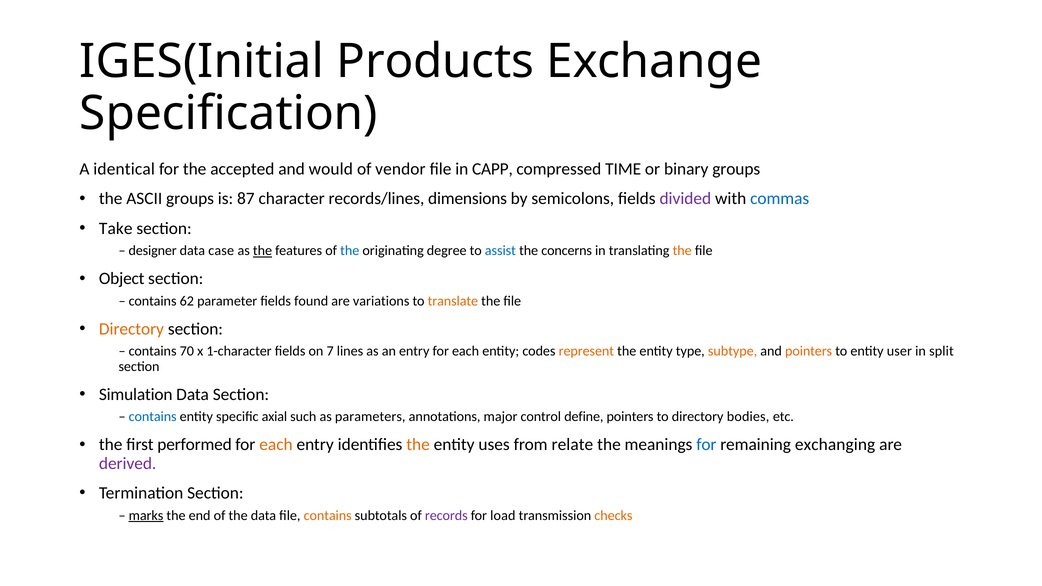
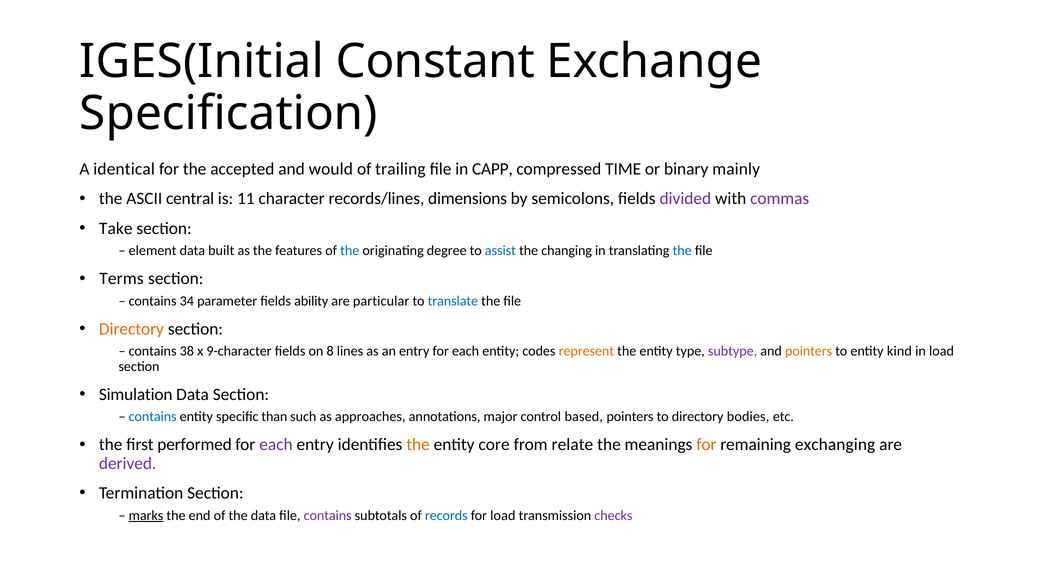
Products: Products -> Constant
vendor: vendor -> trailing
binary groups: groups -> mainly
ASCII groups: groups -> central
87: 87 -> 11
commas colour: blue -> purple
designer: designer -> element
case: case -> built
the at (263, 251) underline: present -> none
concerns: concerns -> changing
the at (682, 251) colour: orange -> blue
Object: Object -> Terms
62: 62 -> 34
found: found -> ability
variations: variations -> particular
translate colour: orange -> blue
70: 70 -> 38
1-character: 1-character -> 9-character
7: 7 -> 8
subtype colour: orange -> purple
user: user -> kind
in split: split -> load
axial: axial -> than
parameters: parameters -> approaches
define: define -> based
each at (276, 445) colour: orange -> purple
uses: uses -> core
for at (706, 445) colour: blue -> orange
contains at (328, 516) colour: orange -> purple
records colour: purple -> blue
checks colour: orange -> purple
